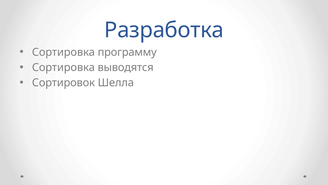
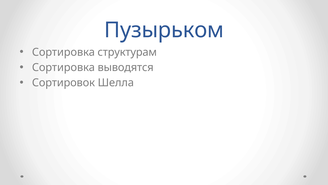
Разработка: Разработка -> Пузырьком
программу: программу -> структурам
